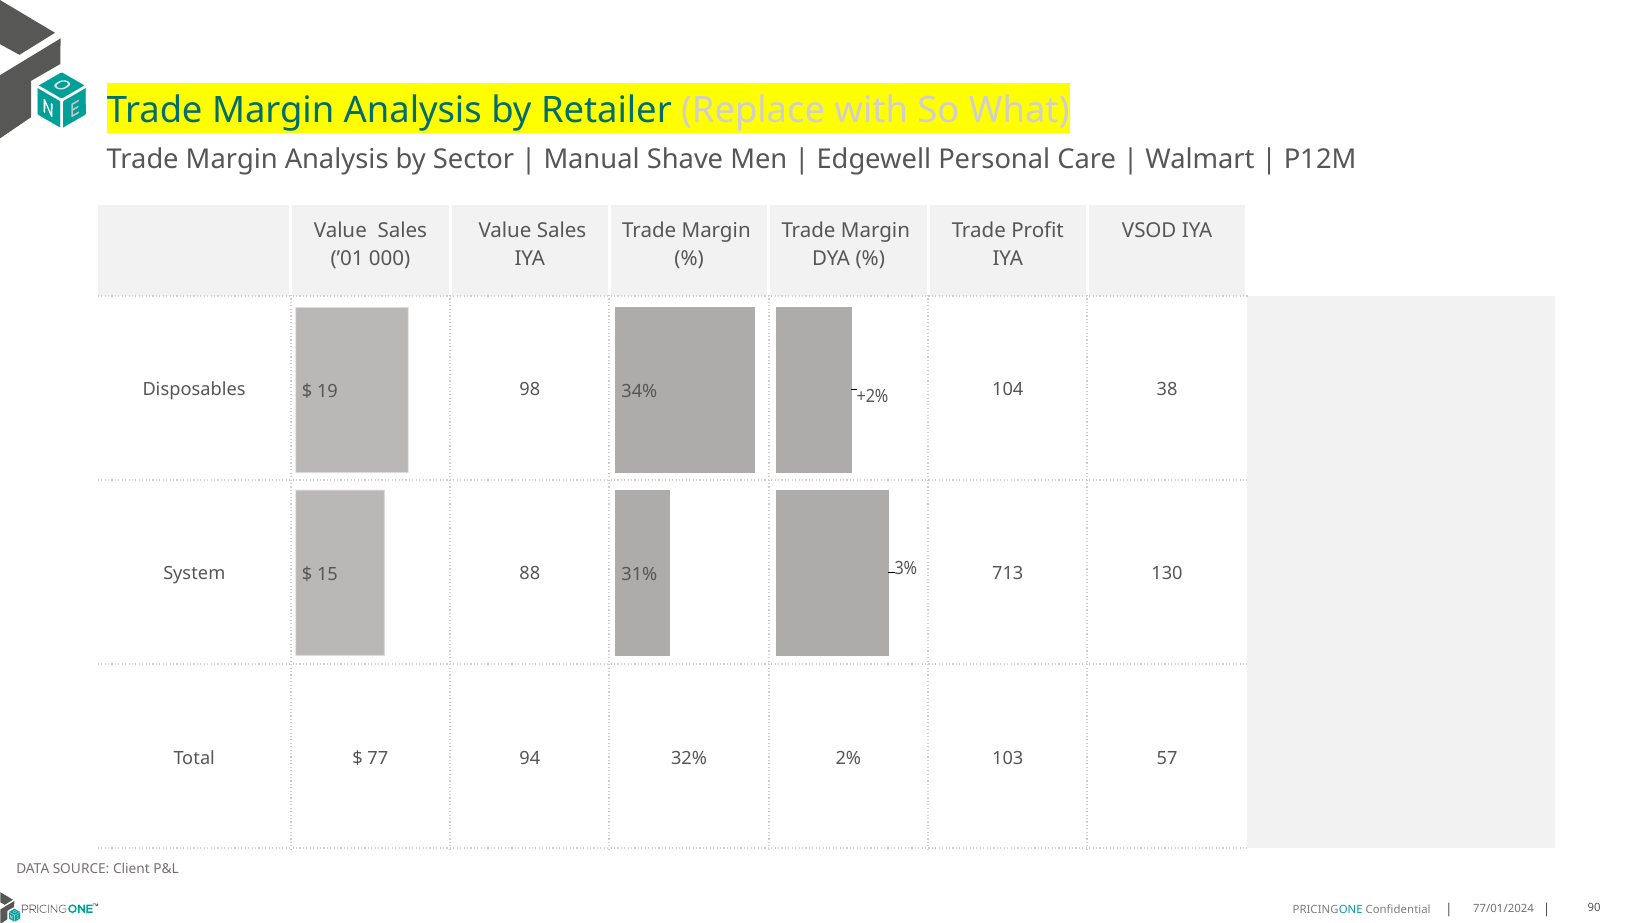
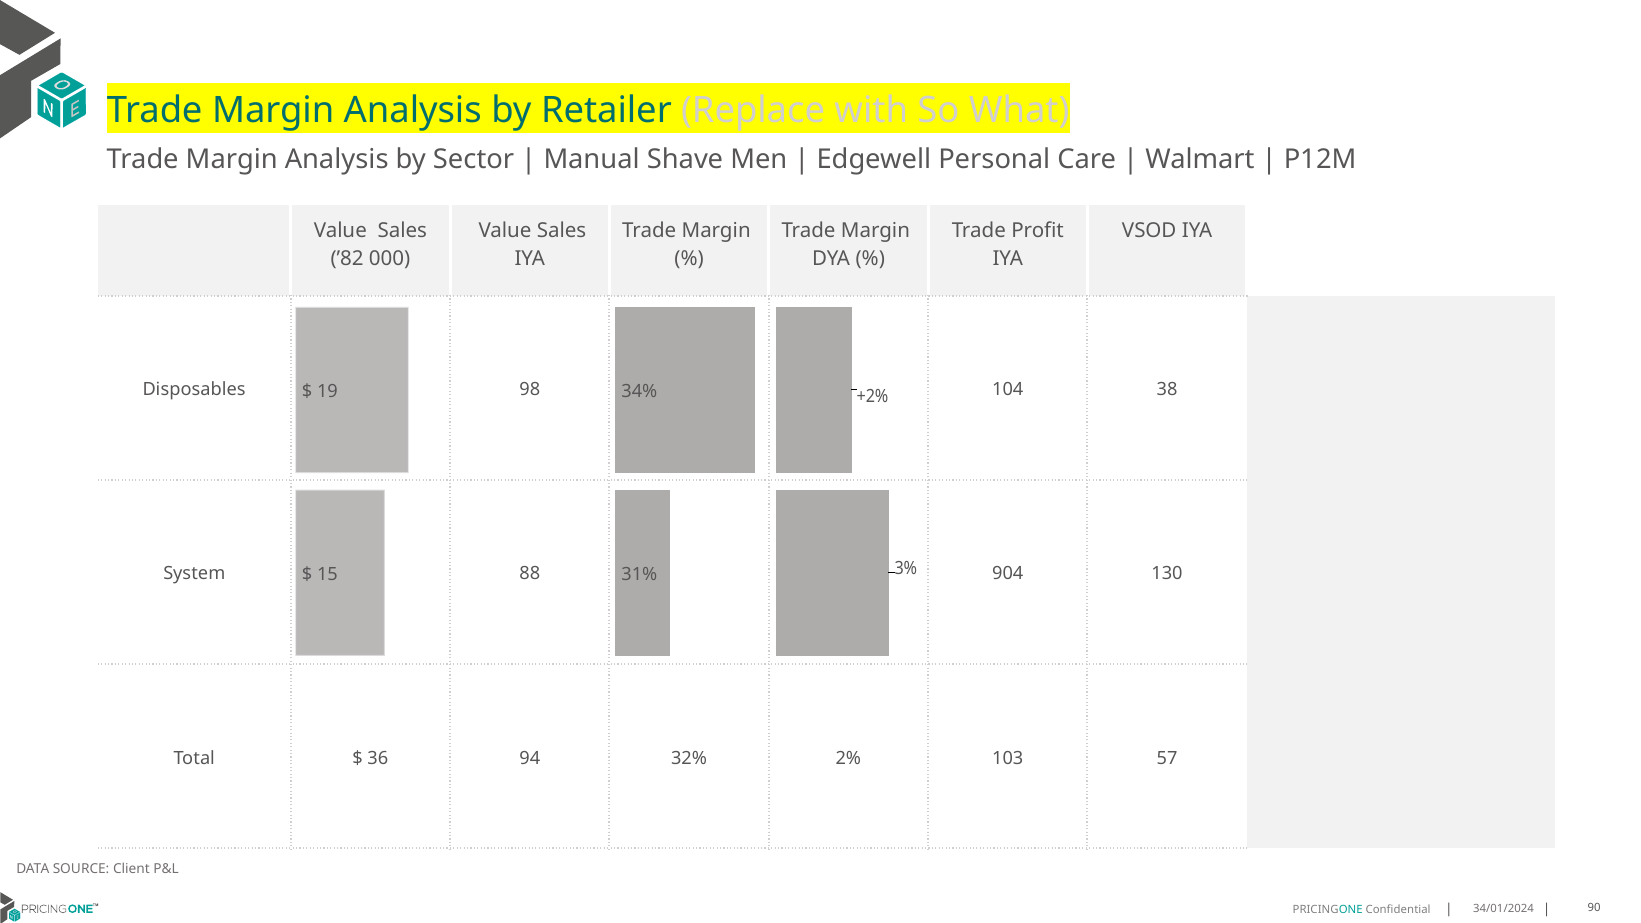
’01: ’01 -> ’82
713: 713 -> 904
77: 77 -> 36
77/01/2024: 77/01/2024 -> 34/01/2024
